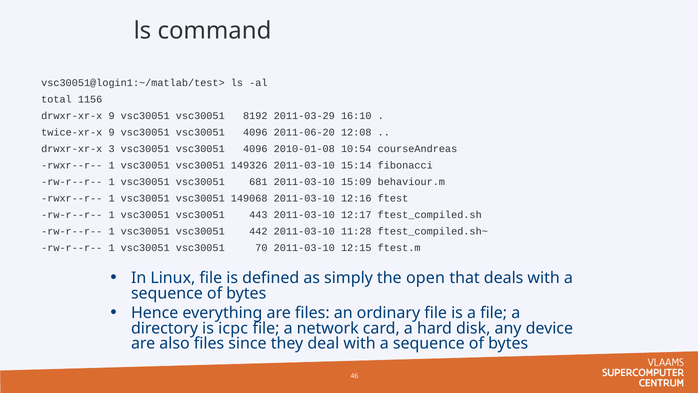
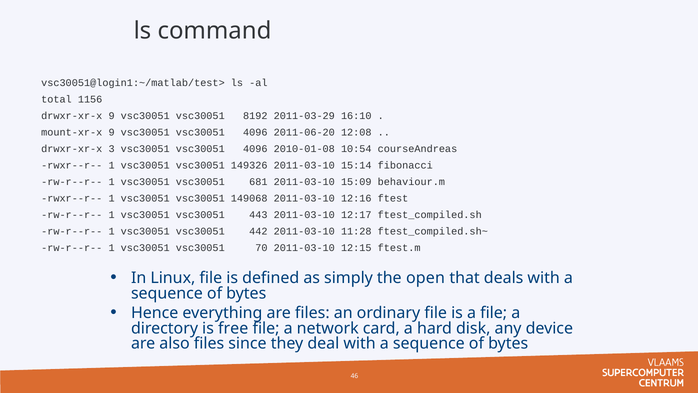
twice-xr-x: twice-xr-x -> mount-xr-x
icpc: icpc -> free
